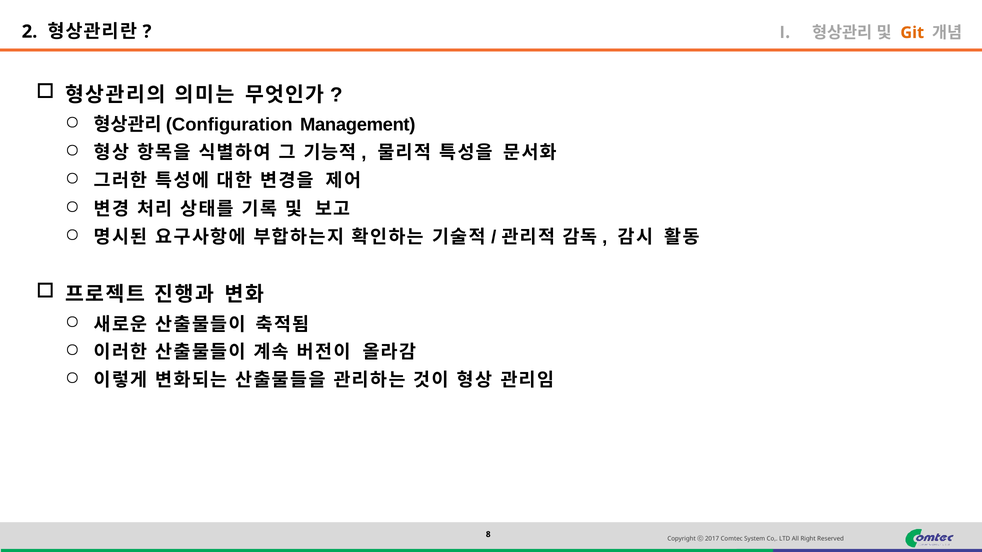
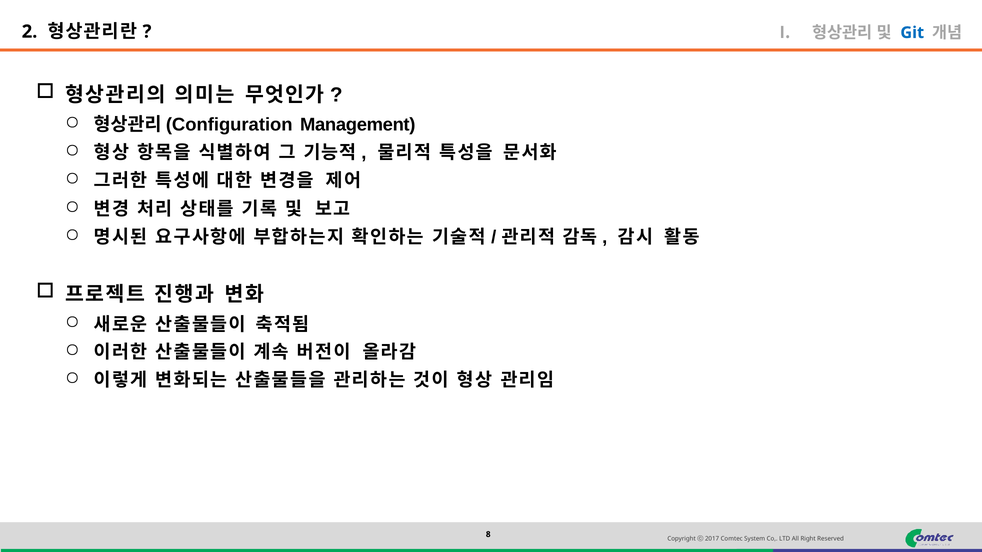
Git colour: orange -> blue
